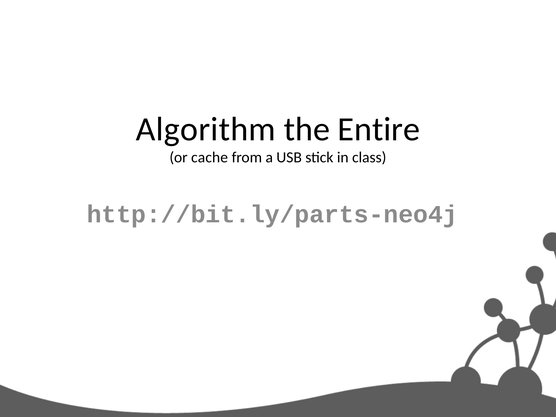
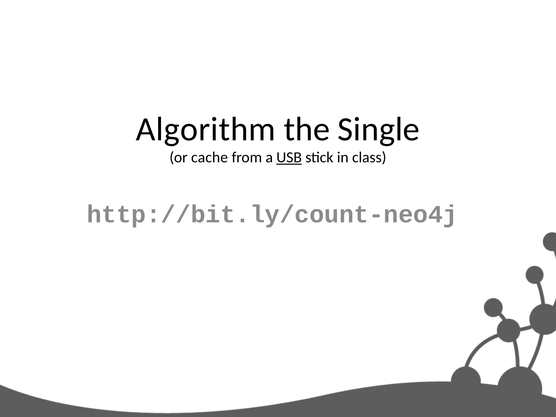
Entire: Entire -> Single
USB underline: none -> present
http://bit.ly/parts-neo4j: http://bit.ly/parts-neo4j -> http://bit.ly/count-neo4j
